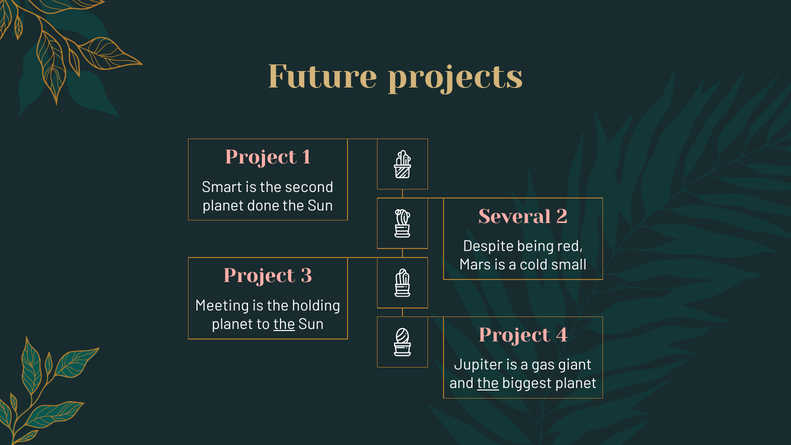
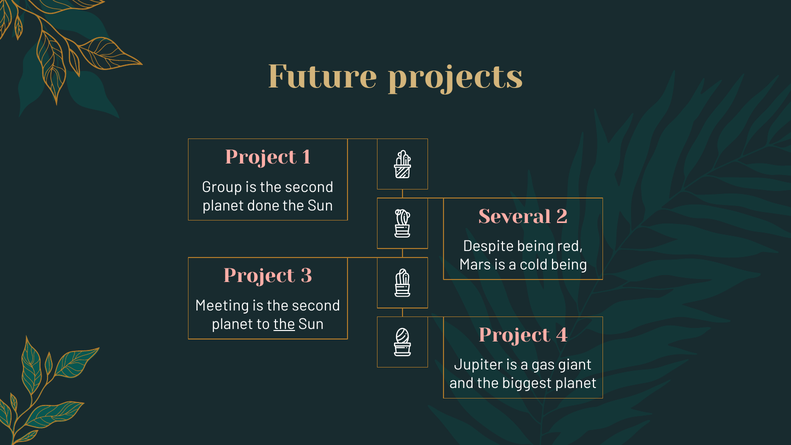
Smart: Smart -> Group
cold small: small -> being
holding at (316, 305): holding -> second
the at (488, 383) underline: present -> none
